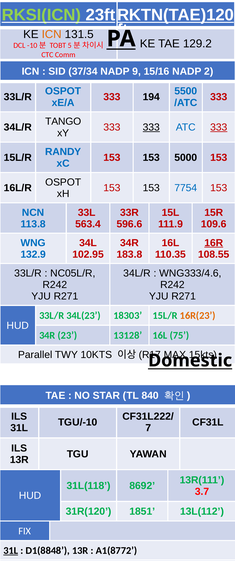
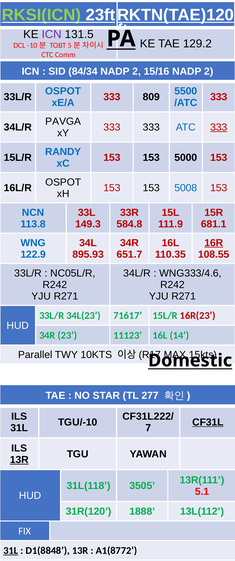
ICN at (52, 34) colour: orange -> purple
37/34: 37/34 -> 84/34
9 at (137, 71): 9 -> 2
194: 194 -> 809
TANGO: TANGO -> PAVGA
333 at (151, 128) underline: present -> none
7754: 7754 -> 5008
563.4: 563.4 -> 149.3
596.6: 596.6 -> 584.8
109.6: 109.6 -> 681.1
132.9: 132.9 -> 122.9
102.95: 102.95 -> 895.93
183.8: 183.8 -> 651.7
18303: 18303 -> 71617
16R(23 colour: orange -> red
13128: 13128 -> 11123
75: 75 -> 14
840: 840 -> 277
CF31L underline: none -> present
13R at (19, 461) underline: none -> present
8692: 8692 -> 3505
3.7: 3.7 -> 5.1
1851: 1851 -> 1888
